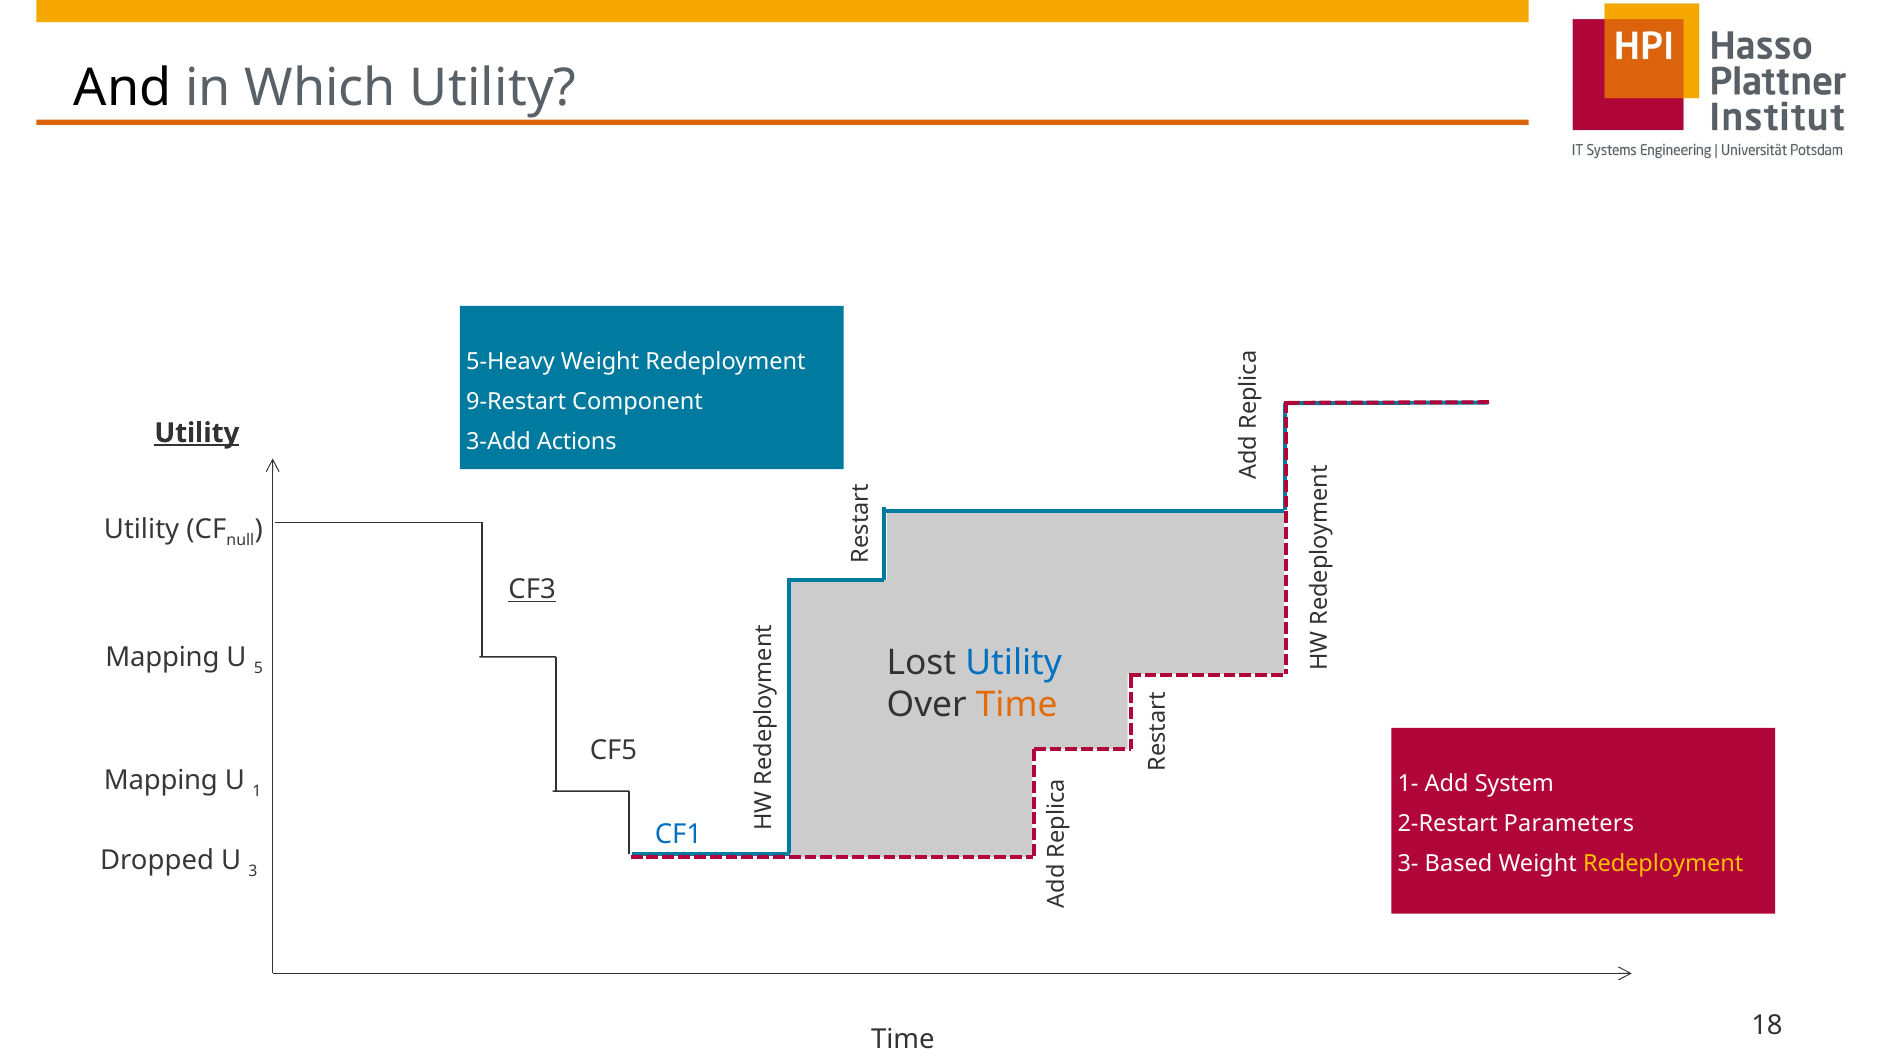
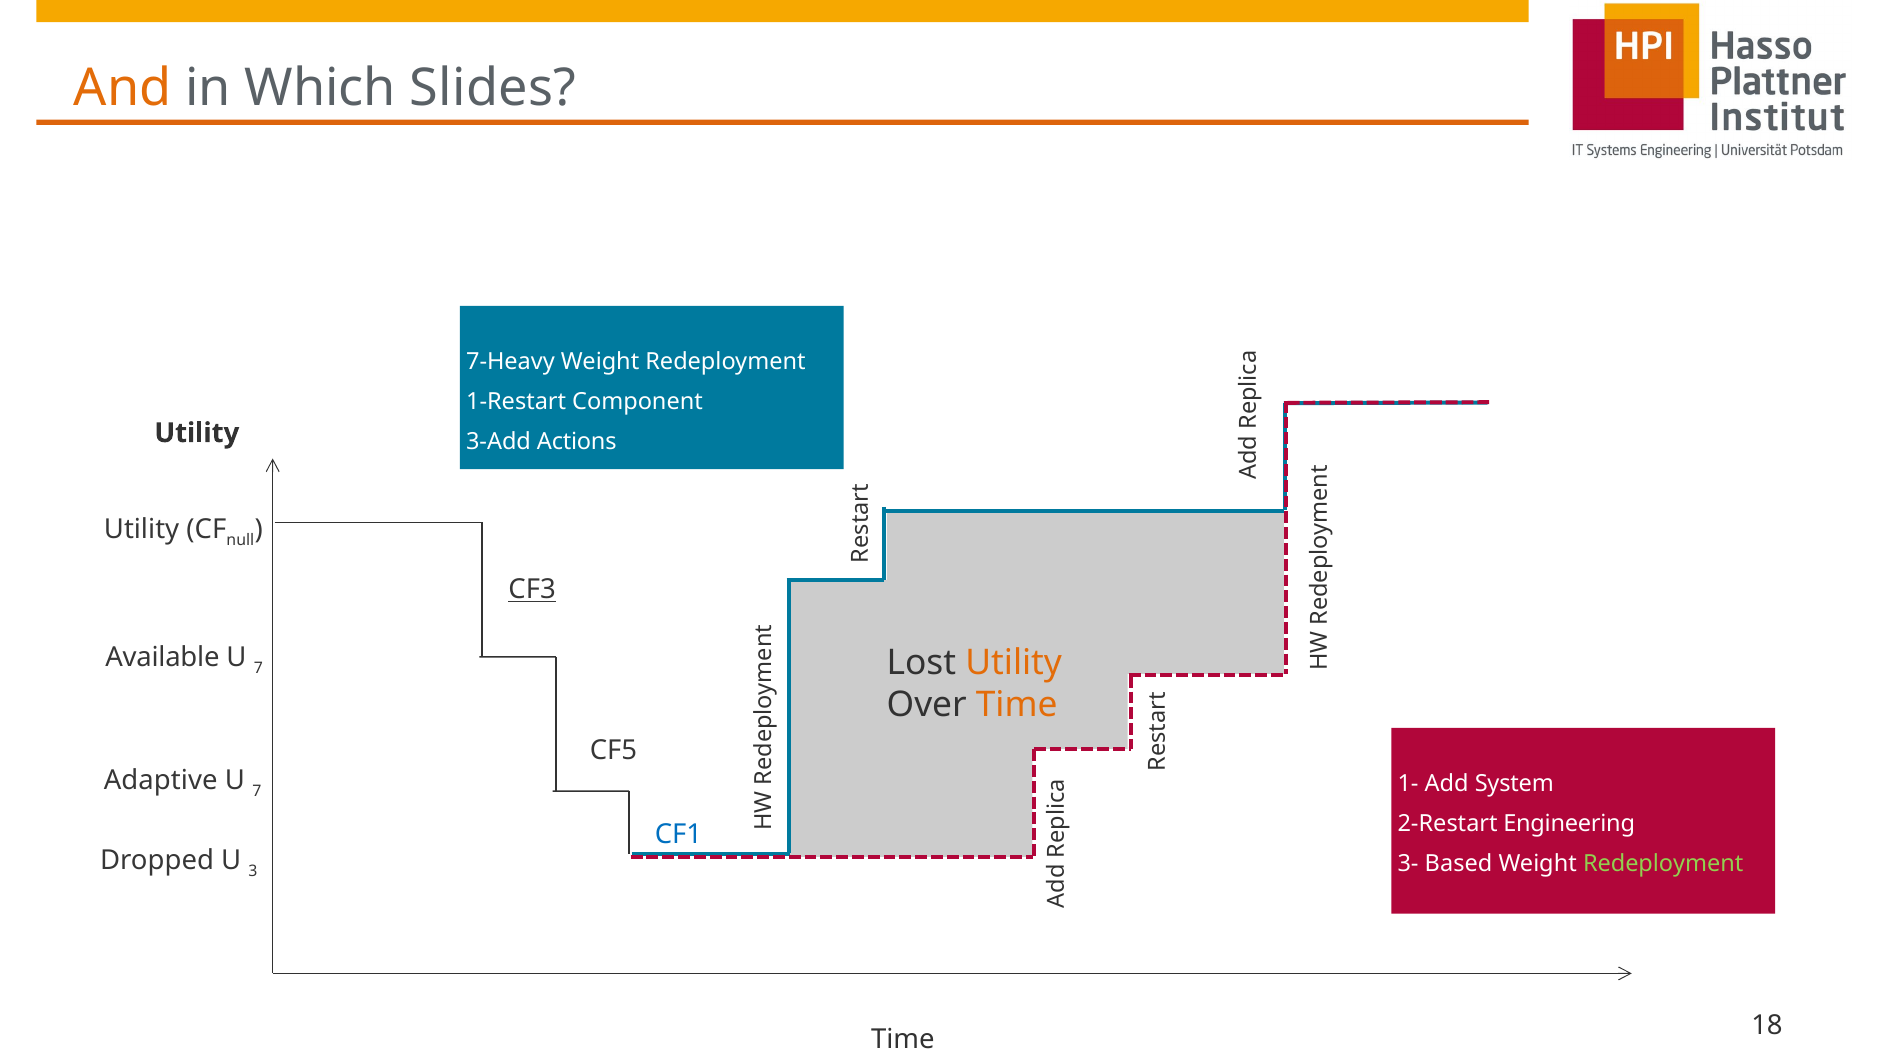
And colour: black -> orange
Which Utility: Utility -> Slides
5-Heavy: 5-Heavy -> 7-Heavy
9-Restart: 9-Restart -> 1-Restart
Utility at (197, 433) underline: present -> none
Mapping at (162, 658): Mapping -> Available
5 at (258, 669): 5 -> 7
Utility at (1014, 663) colour: blue -> orange
Mapping at (161, 780): Mapping -> Adaptive
1 at (257, 791): 1 -> 7
Parameters: Parameters -> Engineering
Redeployment at (1663, 864) colour: yellow -> light green
